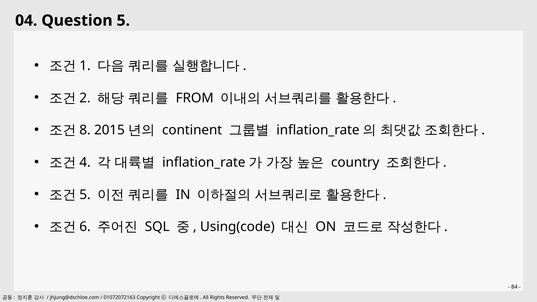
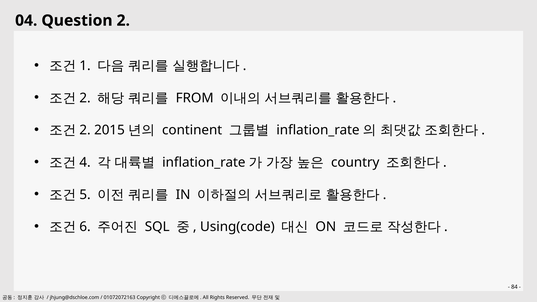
Question 5: 5 -> 2
8 at (85, 130): 8 -> 2
